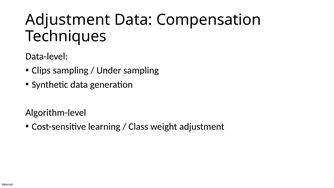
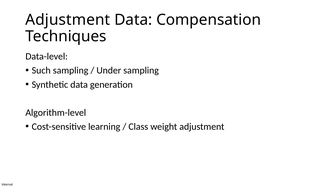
Clips: Clips -> Such
